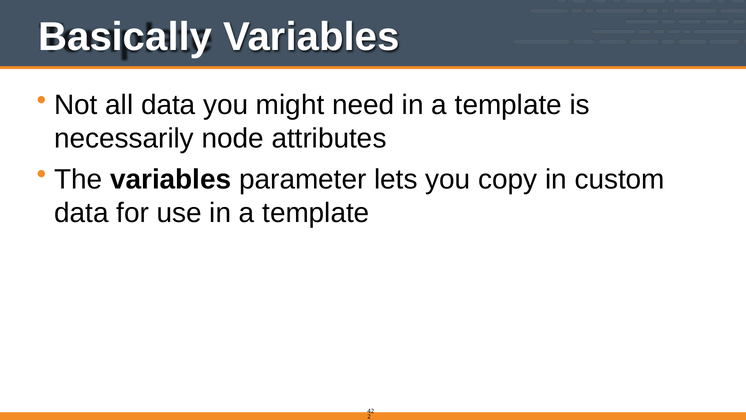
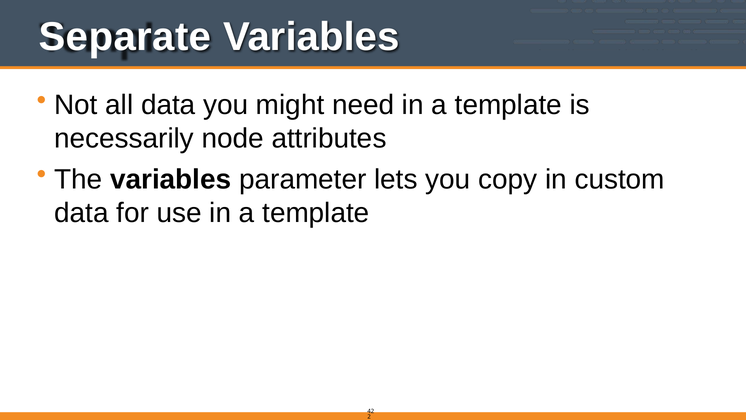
Basically: Basically -> Separate
